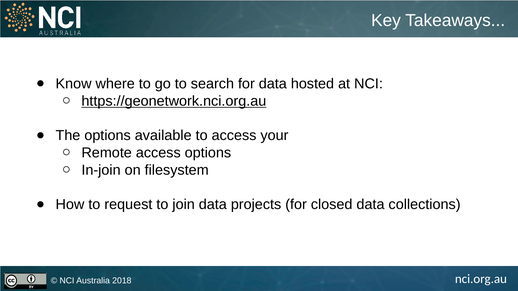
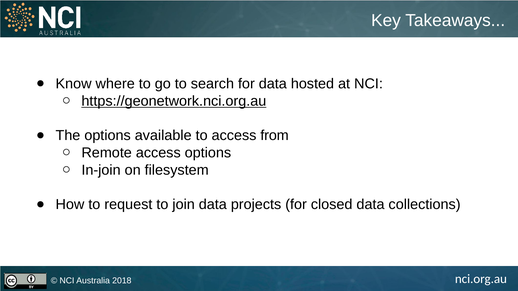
your: your -> from
